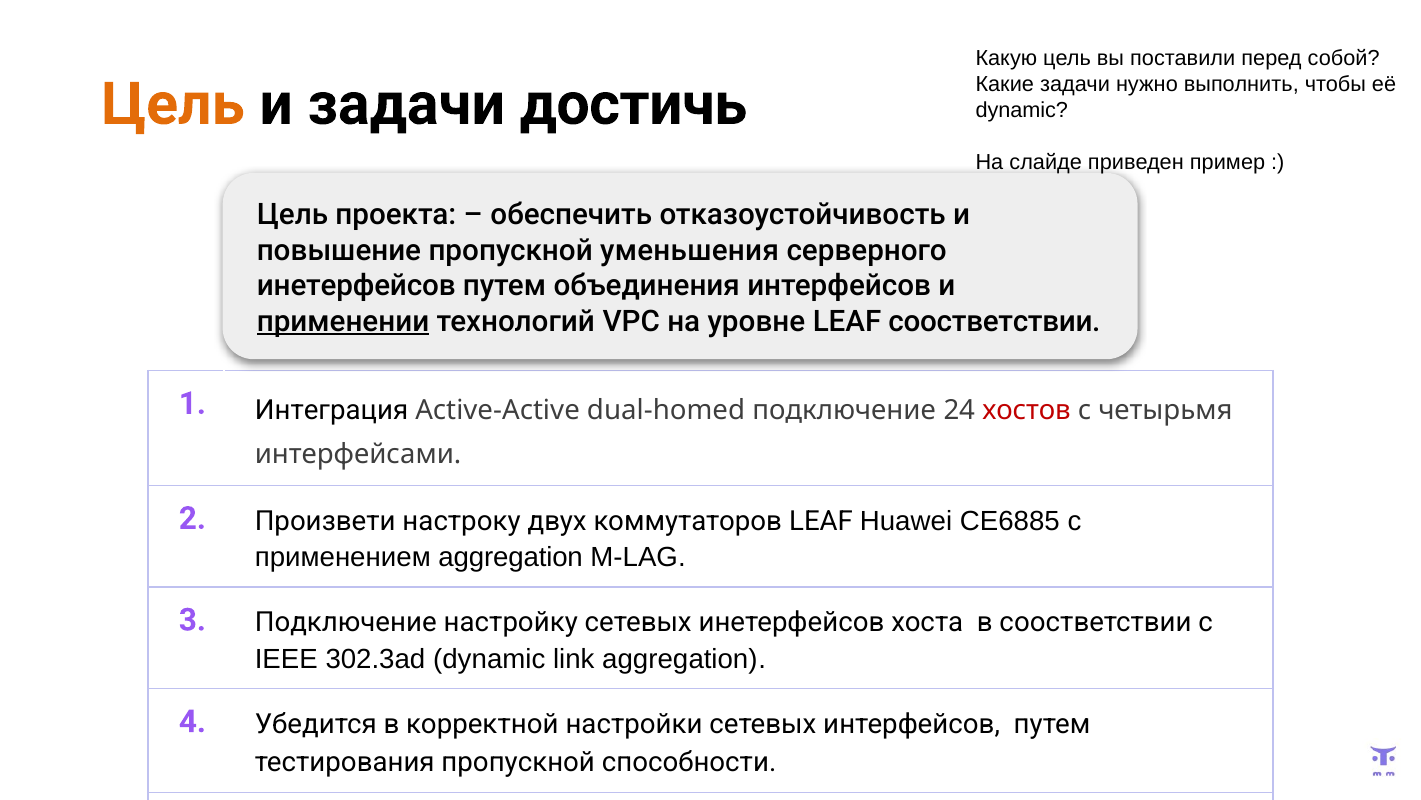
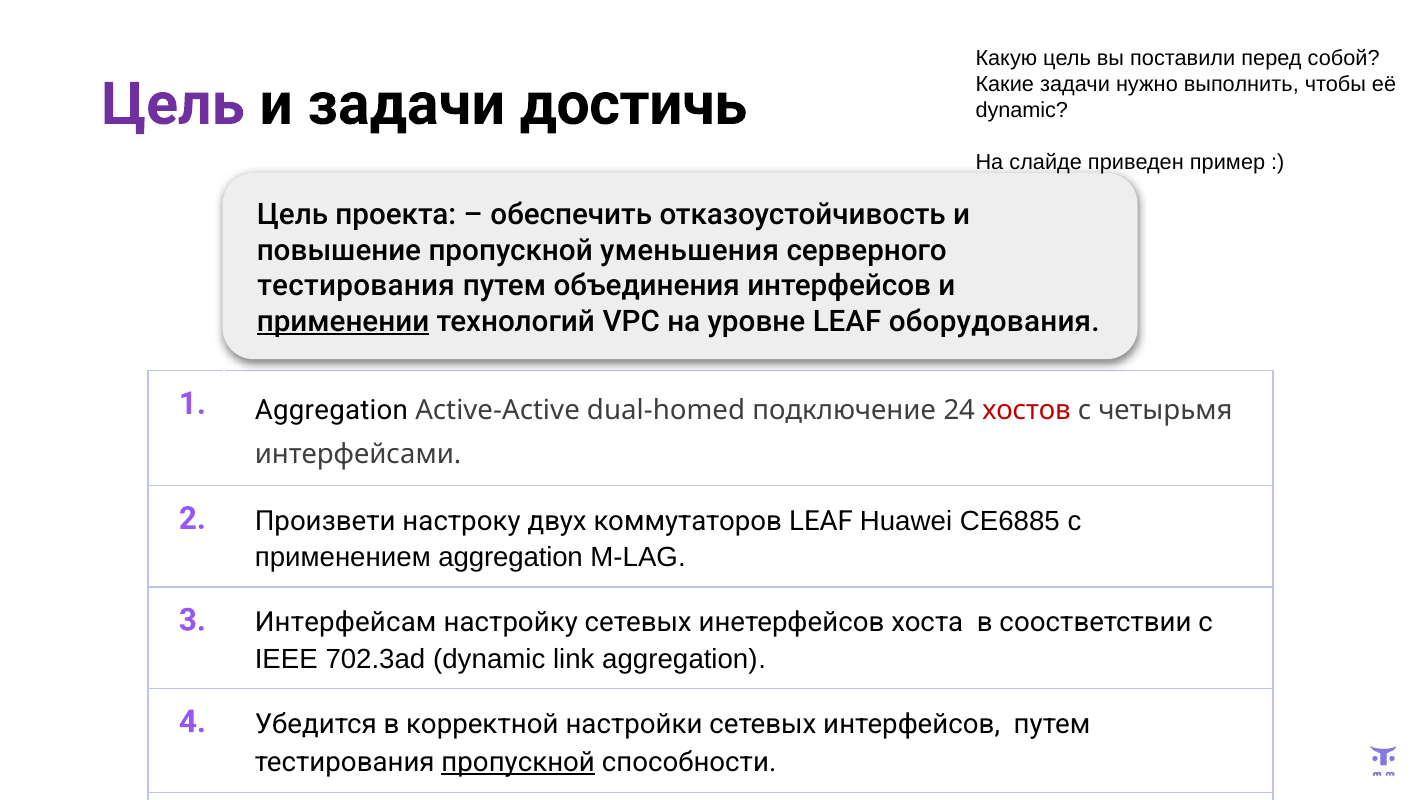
Цель at (173, 104) colour: orange -> purple
инетерфейсов at (356, 286): инетерфейсов -> тестирования
LEAF соостветствии: соостветствии -> оборудования
1 Интеграция: Интеграция -> Aggregation
3 Подключение: Подключение -> Интерфейсам
302.3ad: 302.3ad -> 702.3ad
пропускной at (518, 761) underline: none -> present
